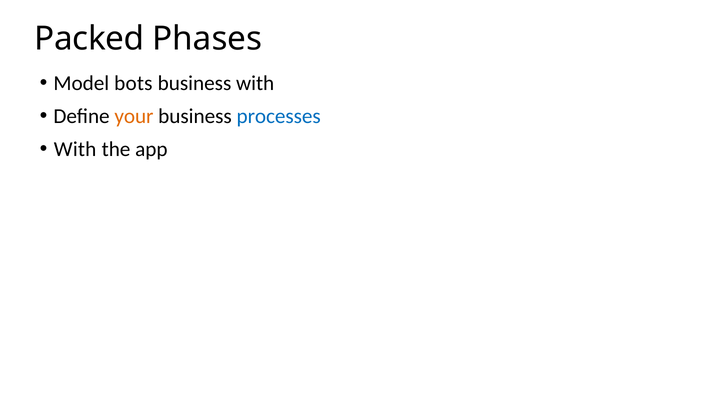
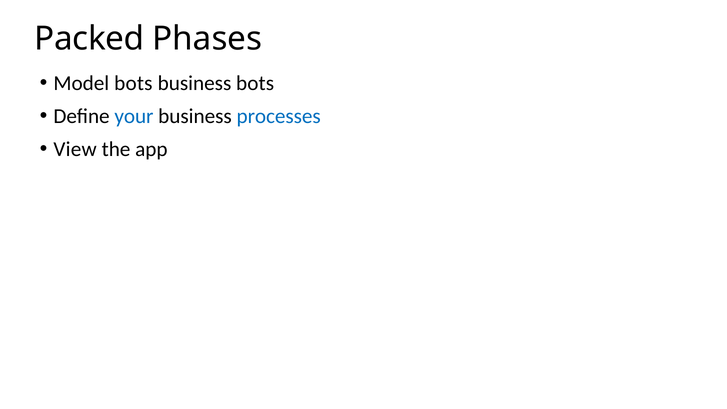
business with: with -> bots
your colour: orange -> blue
With at (75, 149): With -> View
